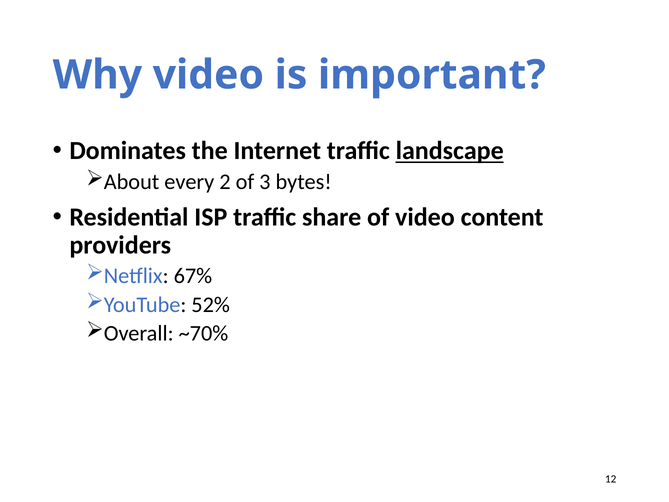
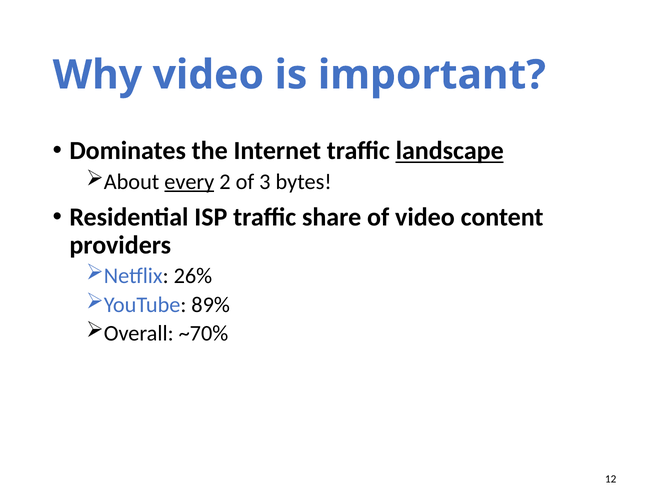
every underline: none -> present
67%: 67% -> 26%
52%: 52% -> 89%
